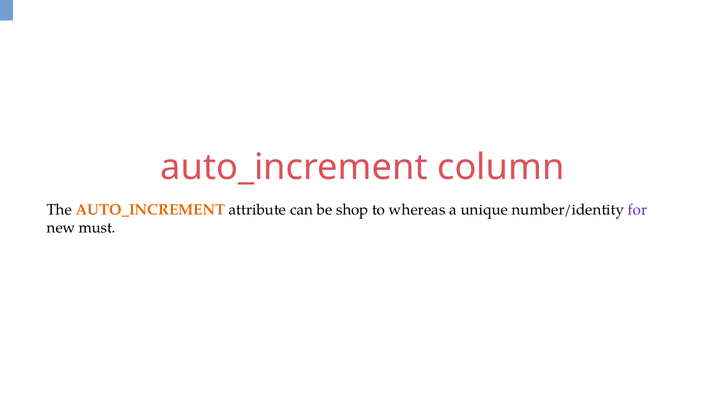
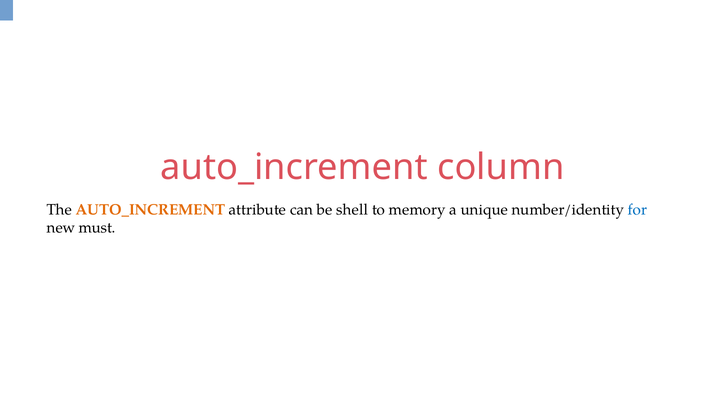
shop: shop -> shell
whereas: whereas -> memory
for colour: purple -> blue
